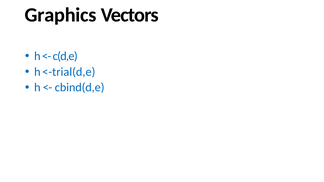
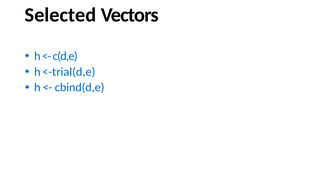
Graphics: Graphics -> Selected
